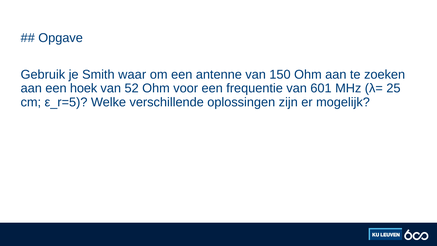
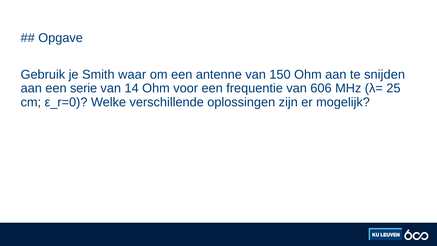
zoeken: zoeken -> snijden
hoek: hoek -> serie
52: 52 -> 14
601: 601 -> 606
ε_r=5: ε_r=5 -> ε_r=0
